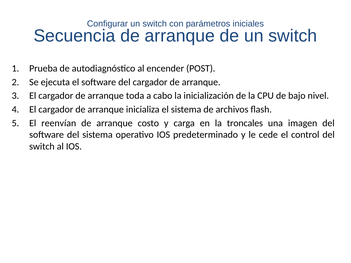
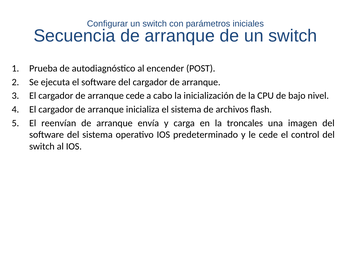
arranque toda: toda -> cede
costo: costo -> envía
